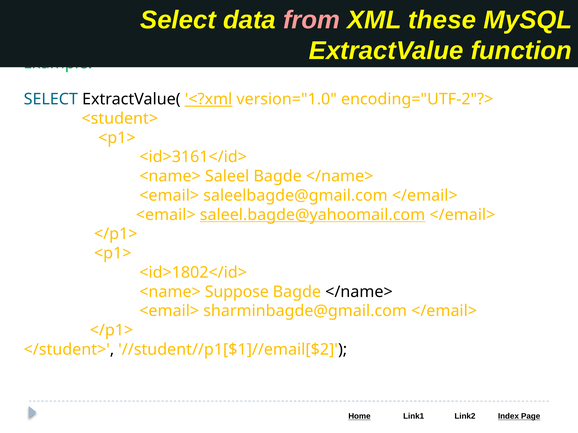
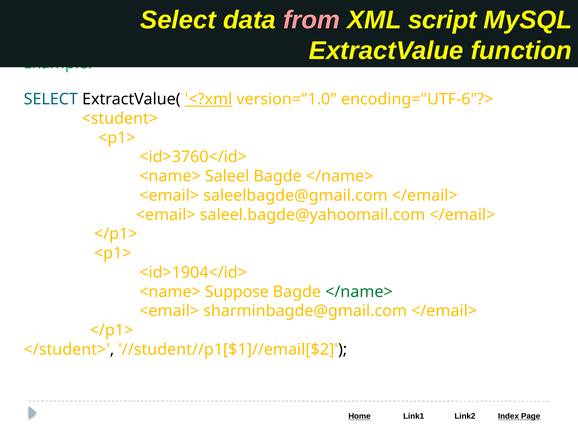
these: these -> script
encoding="UTF-2"?>: encoding="UTF-2"?> -> encoding="UTF-6"?>
<id>3161</id>: <id>3161</id> -> <id>3760</id>
saleel.bagde@yahoomail.com underline: present -> none
<id>1802</id>: <id>1802</id> -> <id>1904</id>
</name> at (359, 292) colour: black -> green
